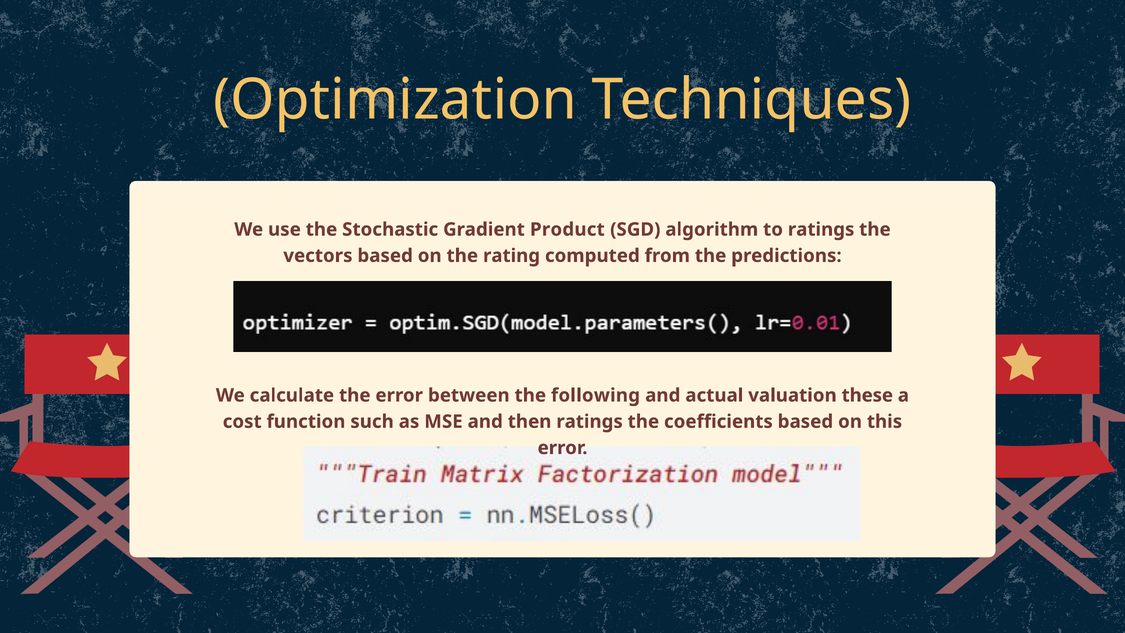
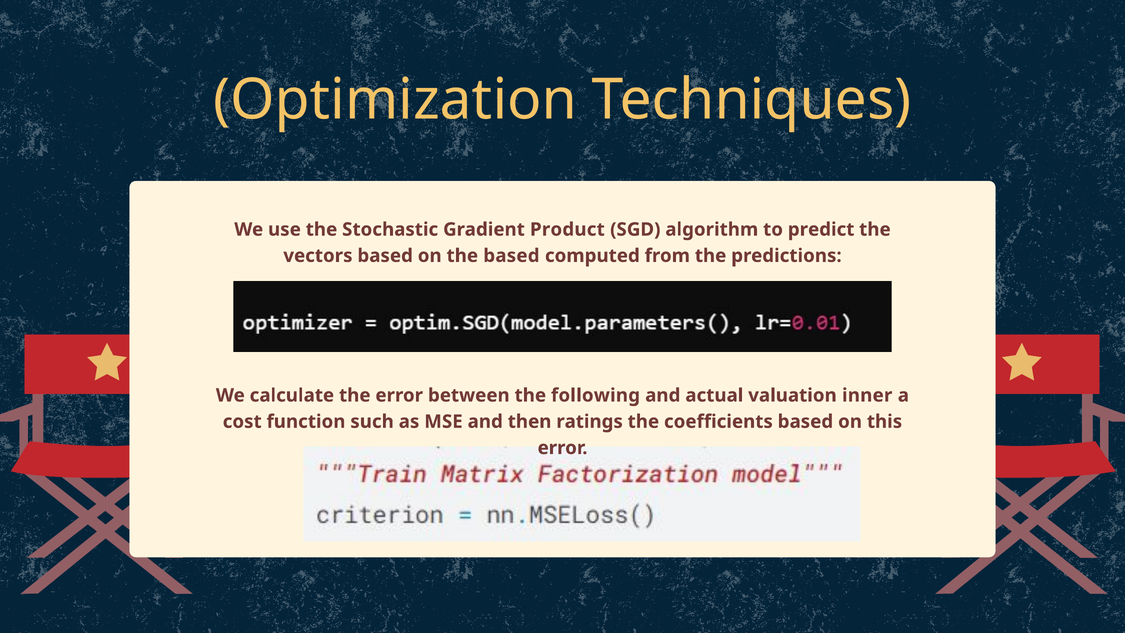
to ratings: ratings -> predict
the rating: rating -> based
these: these -> inner
